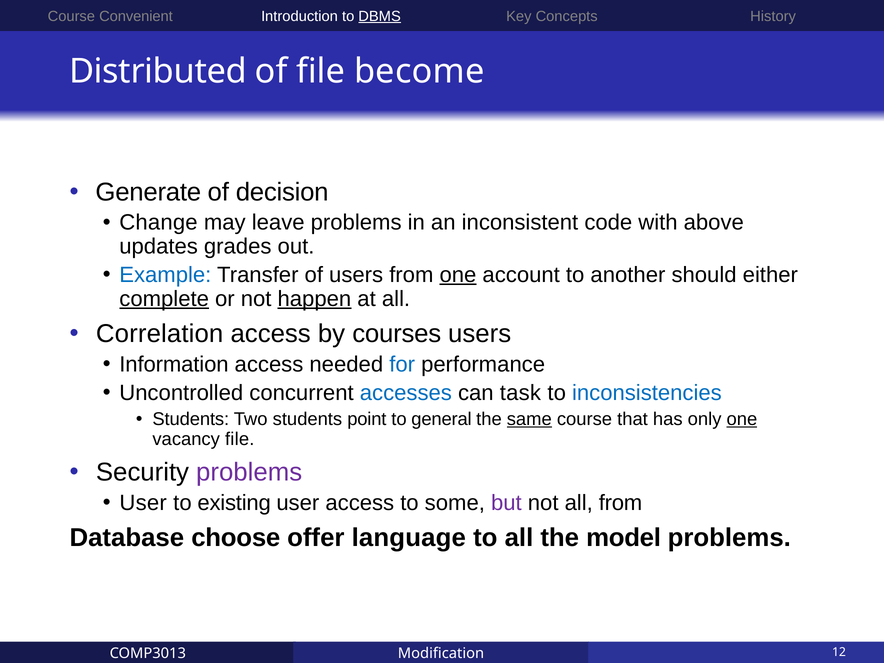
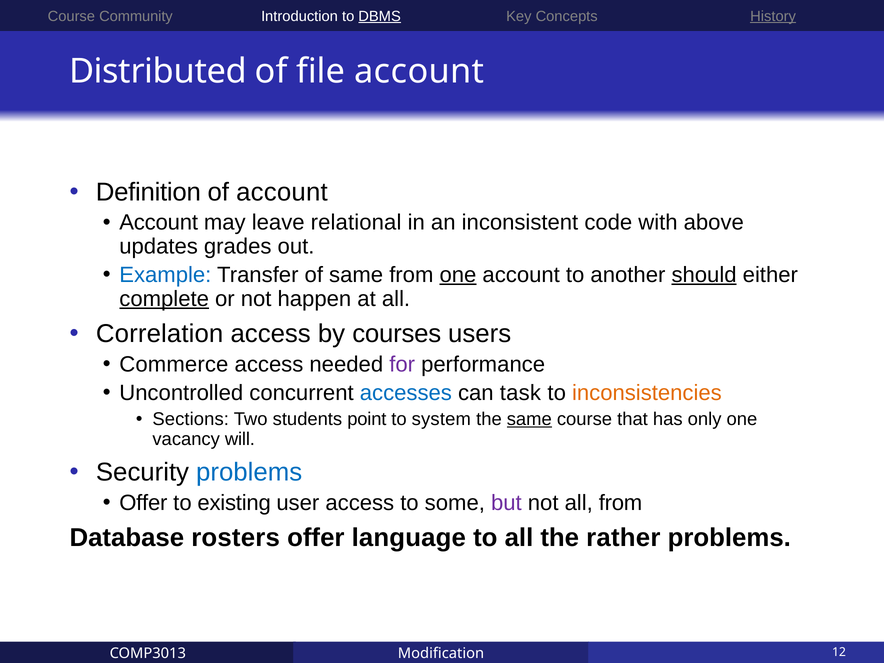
Convenient: Convenient -> Community
History underline: none -> present
file become: become -> account
Generate: Generate -> Definition
of decision: decision -> account
Change at (158, 223): Change -> Account
leave problems: problems -> relational
of users: users -> same
should underline: none -> present
happen underline: present -> none
Information: Information -> Commerce
for colour: blue -> purple
inconsistencies colour: blue -> orange
Students at (191, 419): Students -> Sections
general: general -> system
one at (742, 419) underline: present -> none
vacancy file: file -> will
problems at (249, 472) colour: purple -> blue
User at (143, 503): User -> Offer
choose: choose -> rosters
model: model -> rather
